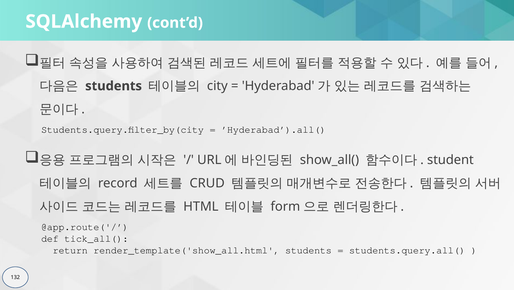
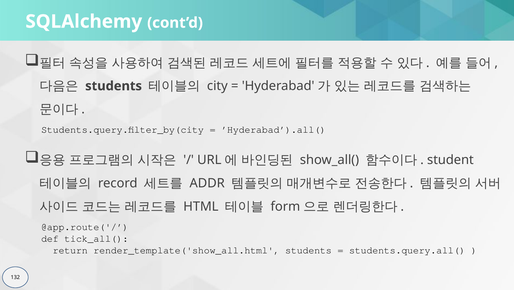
CRUD: CRUD -> ADDR
